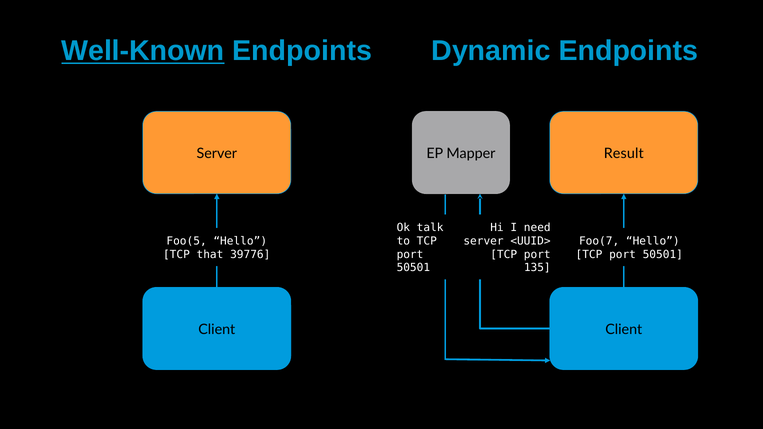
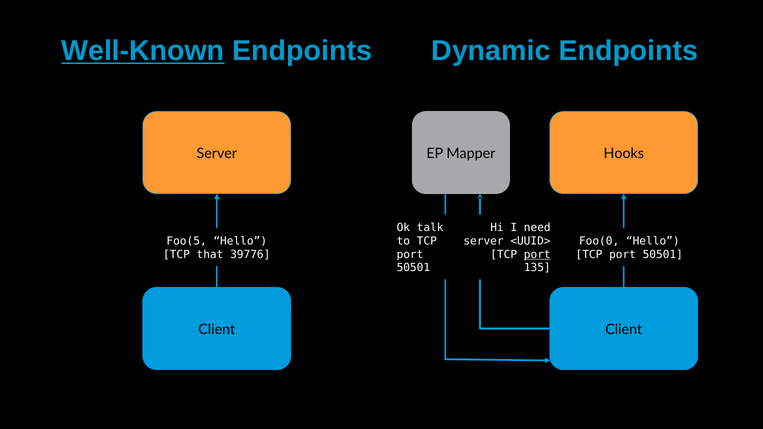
Result: Result -> Hooks
Foo(7: Foo(7 -> Foo(0
port at (537, 254) underline: none -> present
